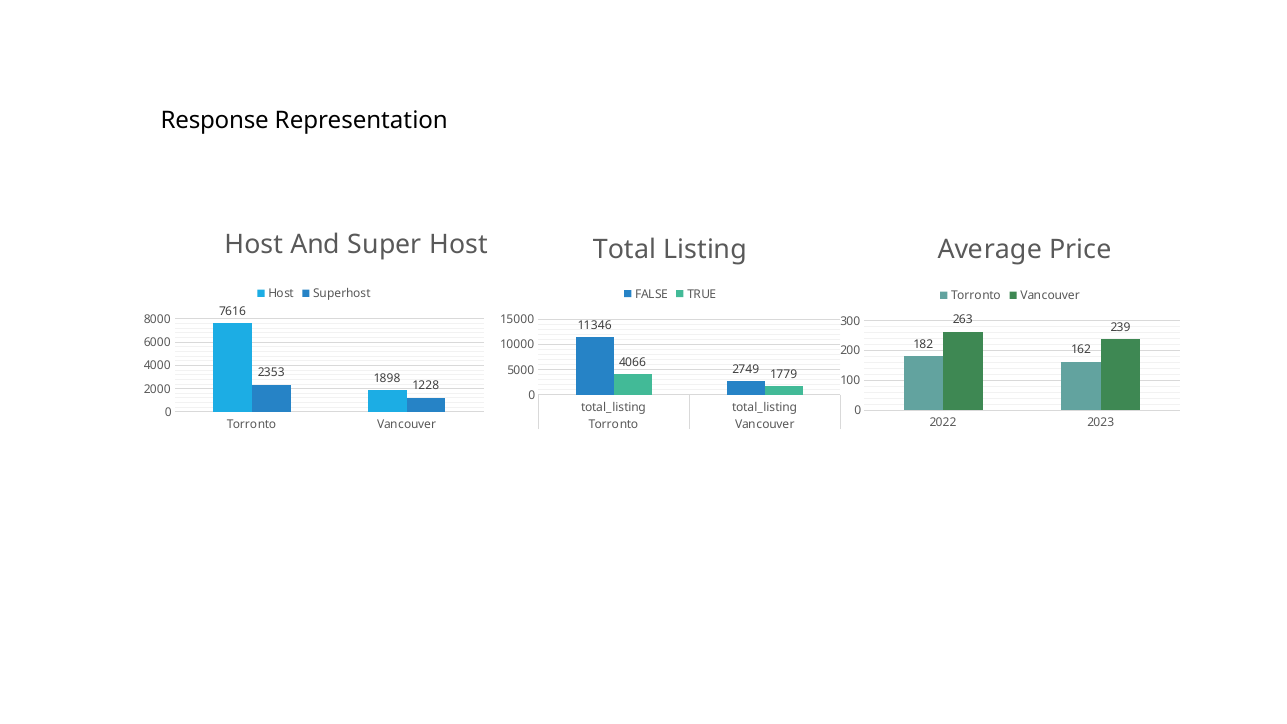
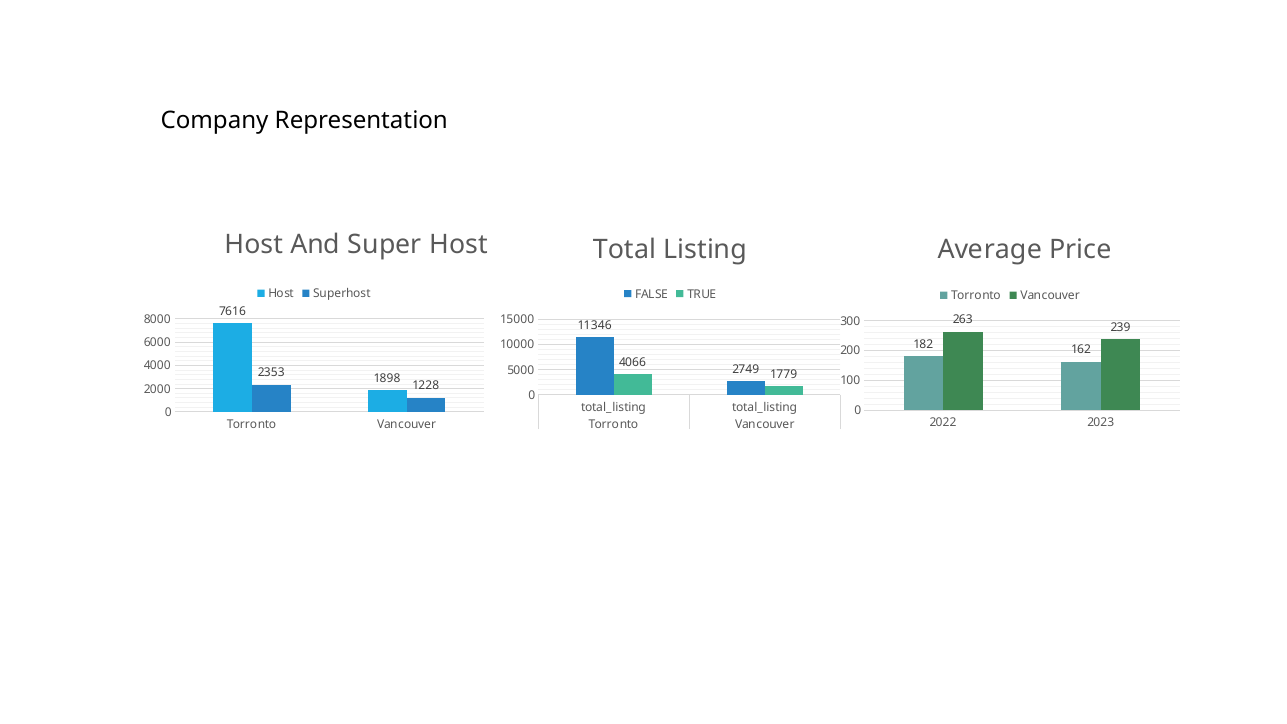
Response: Response -> Company
